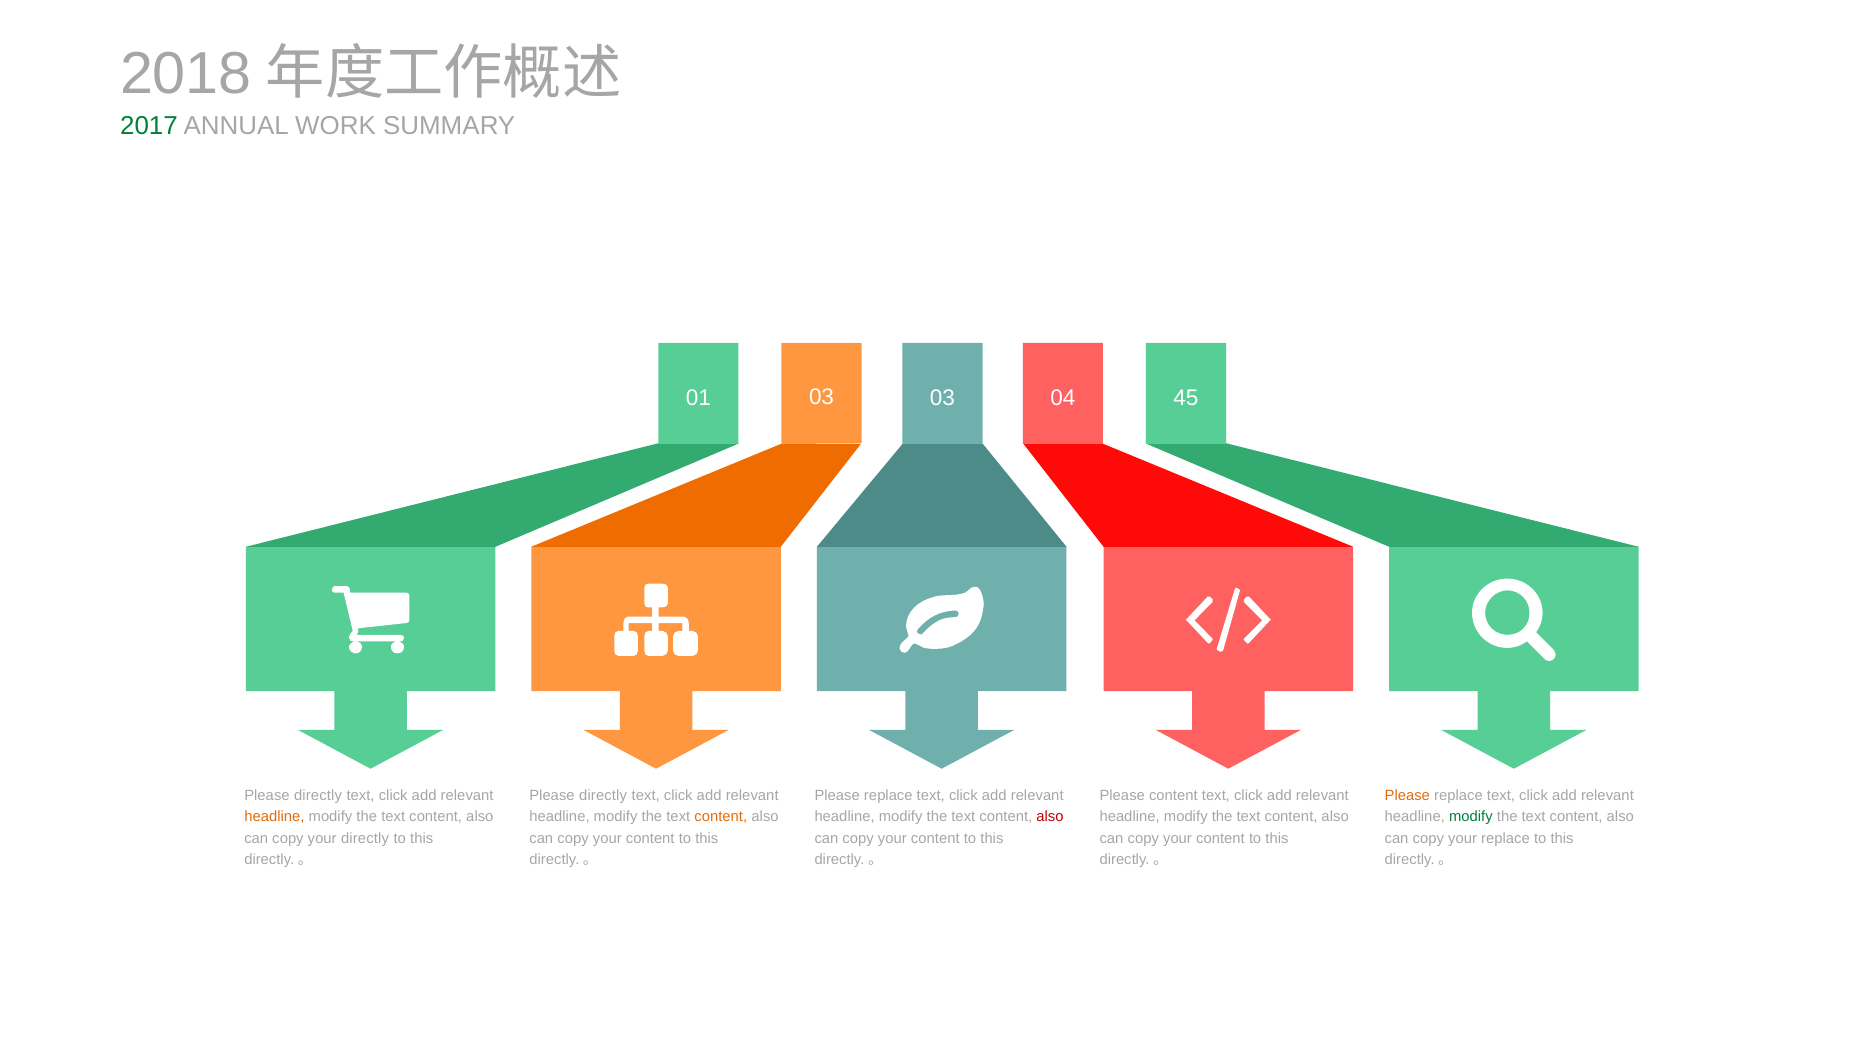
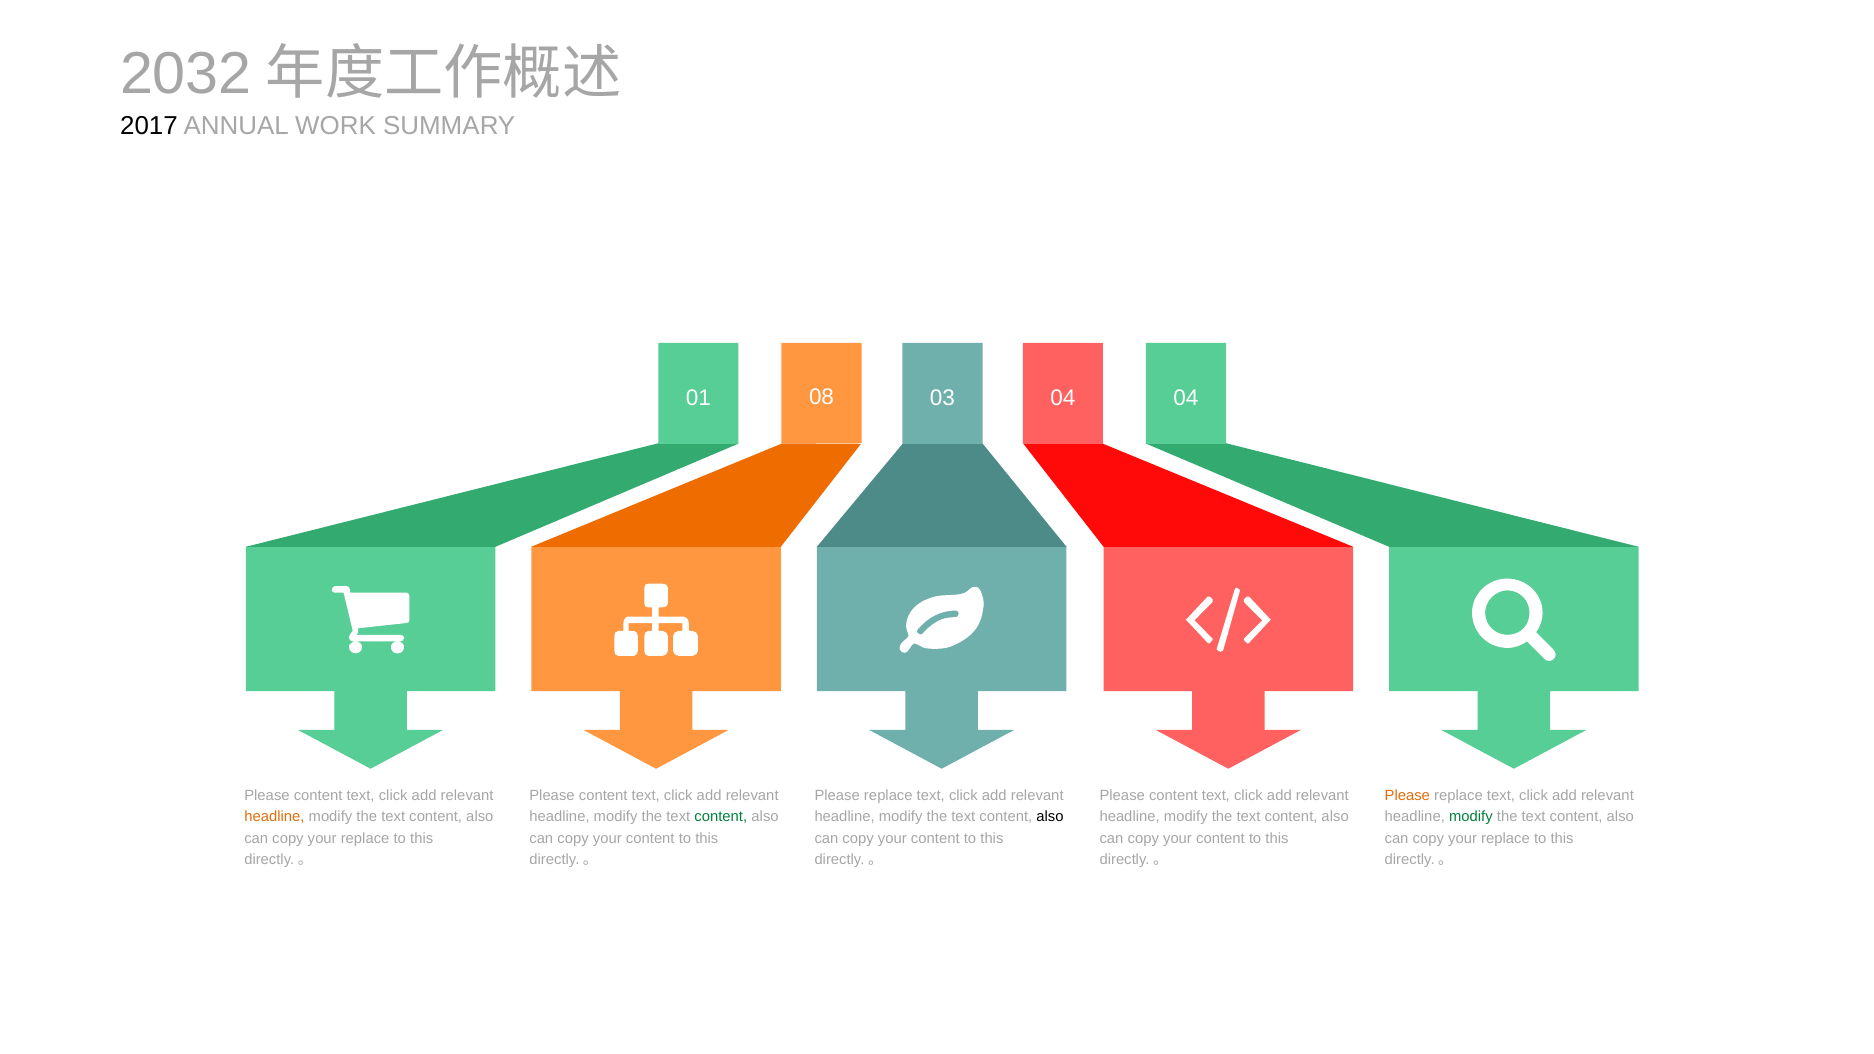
2018: 2018 -> 2032
2017 colour: green -> black
01 03: 03 -> 08
03 45: 45 -> 04
directly at (318, 796): directly -> content
directly at (603, 796): directly -> content
content at (721, 817) colour: orange -> green
also at (1050, 817) colour: red -> black
directly at (365, 838): directly -> replace
